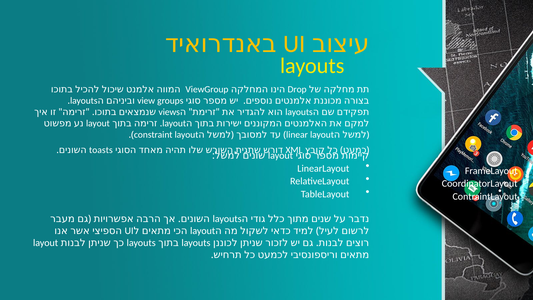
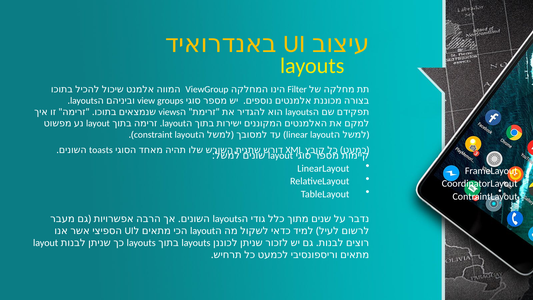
Drop: Drop -> Filter
